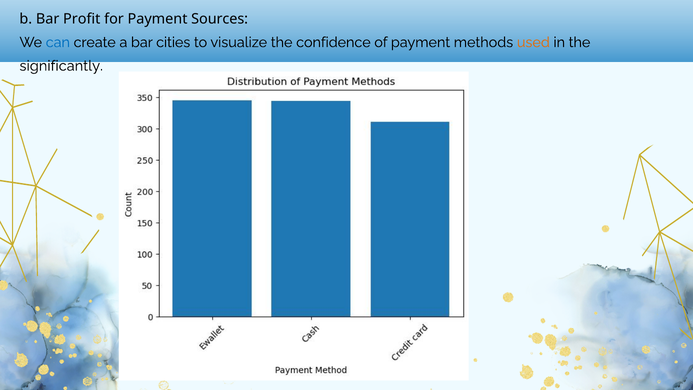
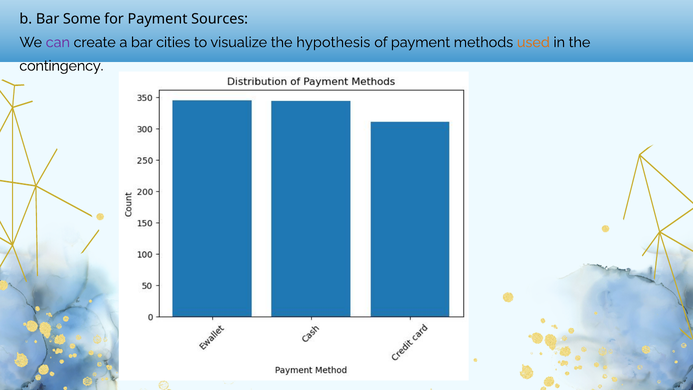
Profit: Profit -> Some
can colour: blue -> purple
confidence: confidence -> hypothesis
significantly: significantly -> contingency
